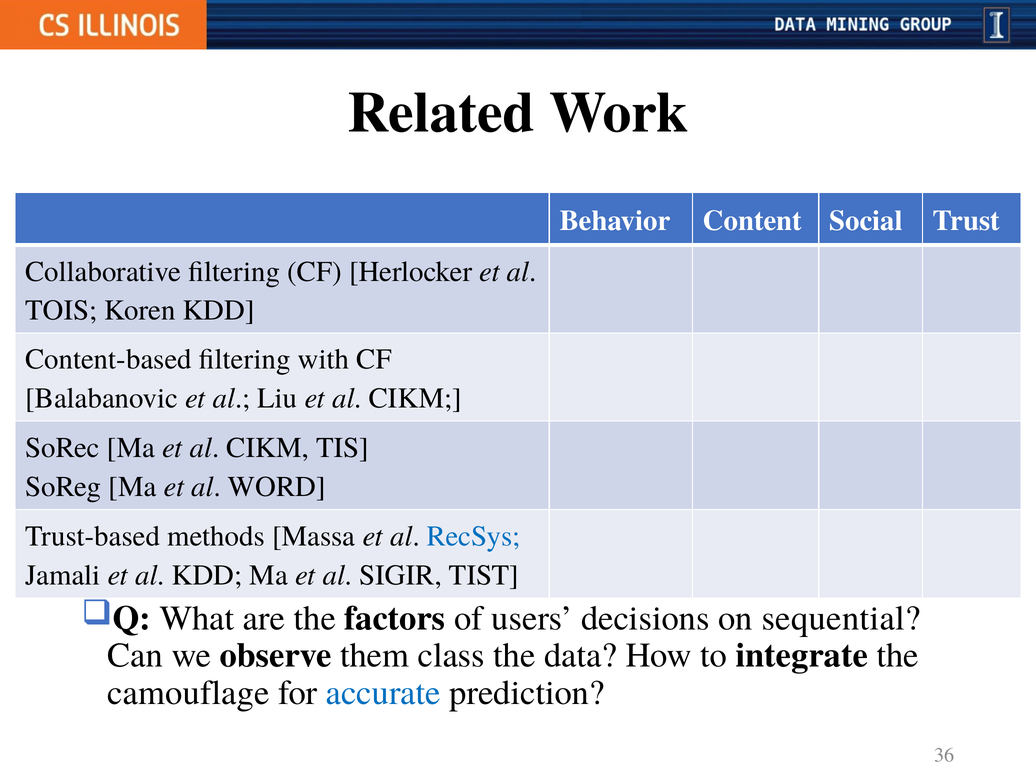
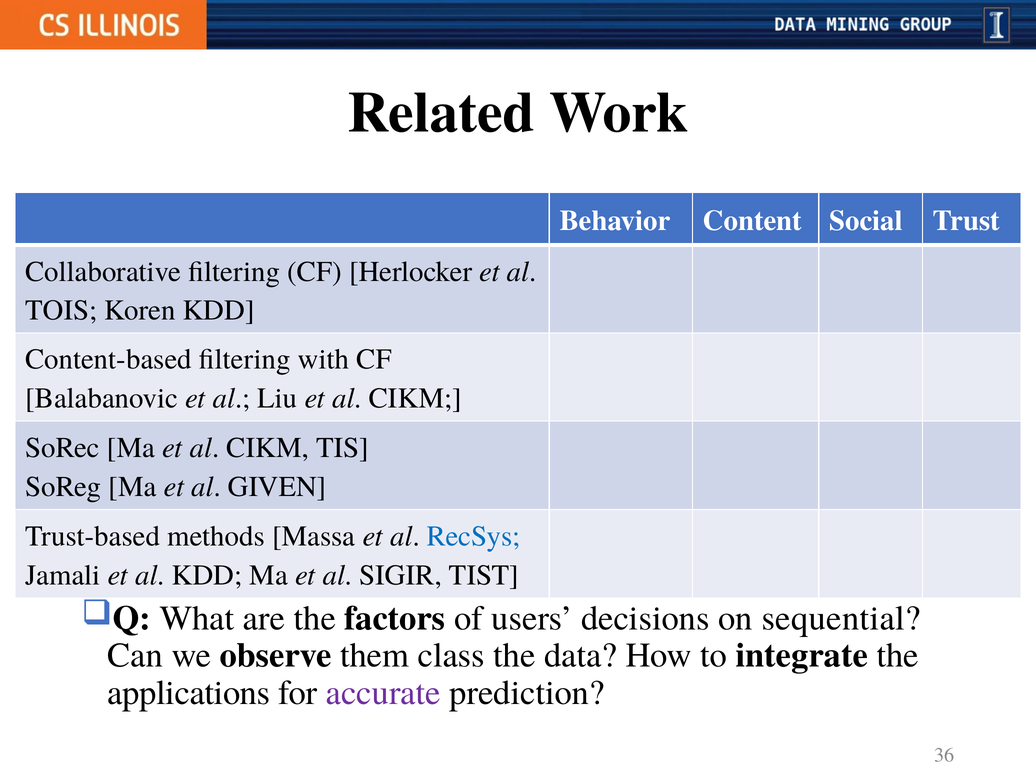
WORD: WORD -> GIVEN
camouflage: camouflage -> applications
accurate colour: blue -> purple
